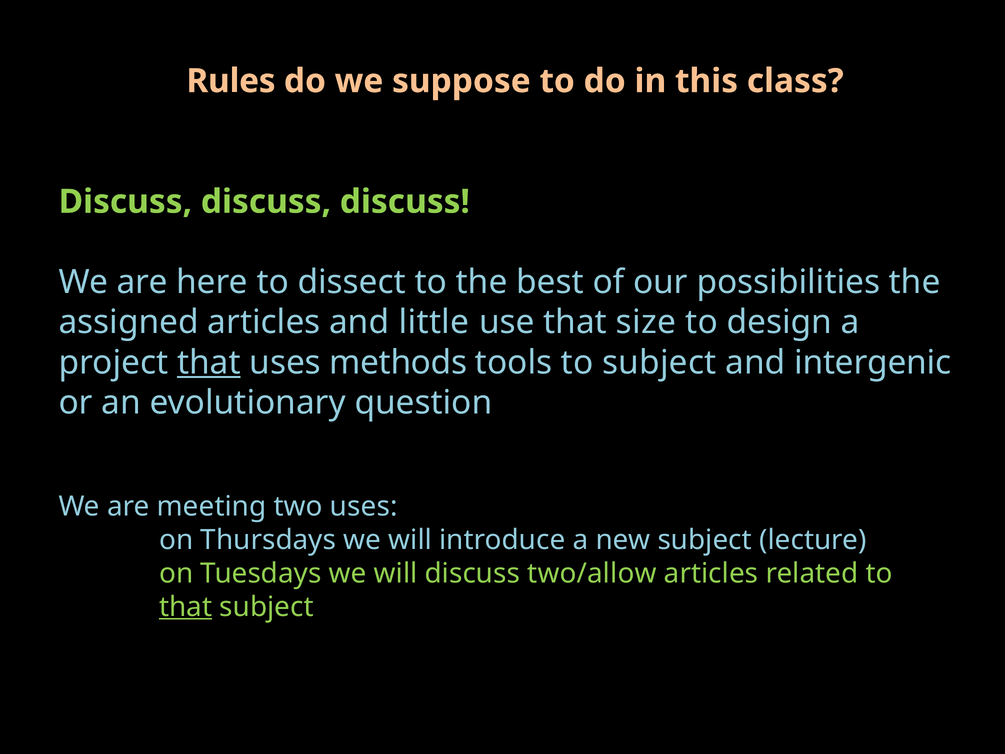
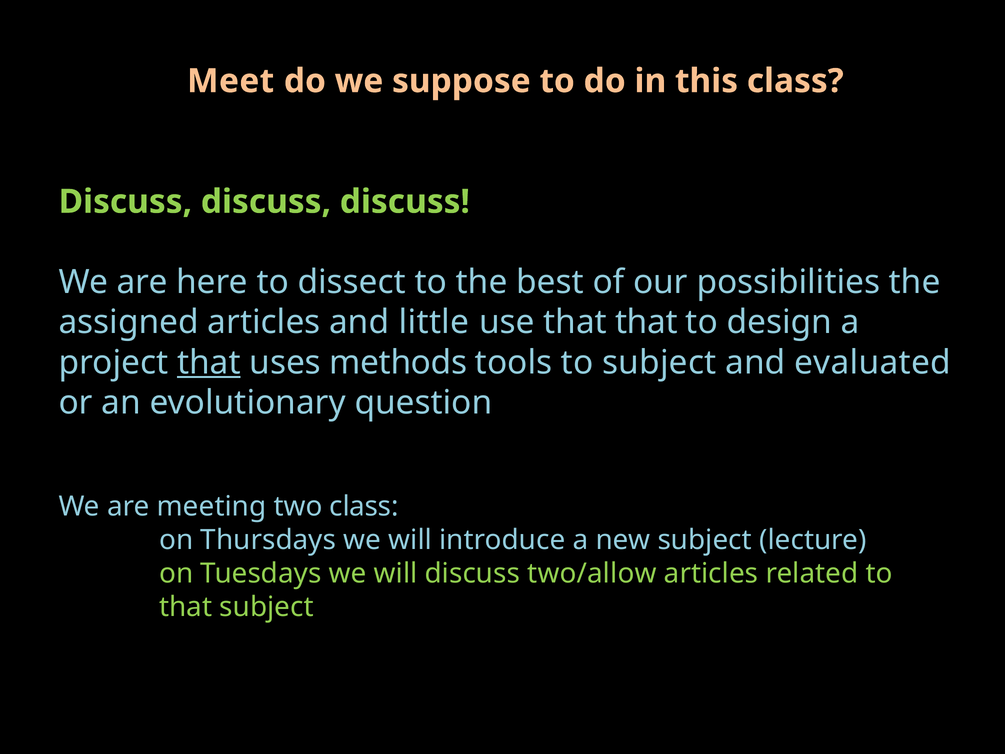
Rules: Rules -> Meet
that size: size -> that
intergenic: intergenic -> evaluated
two uses: uses -> class
that at (186, 607) underline: present -> none
